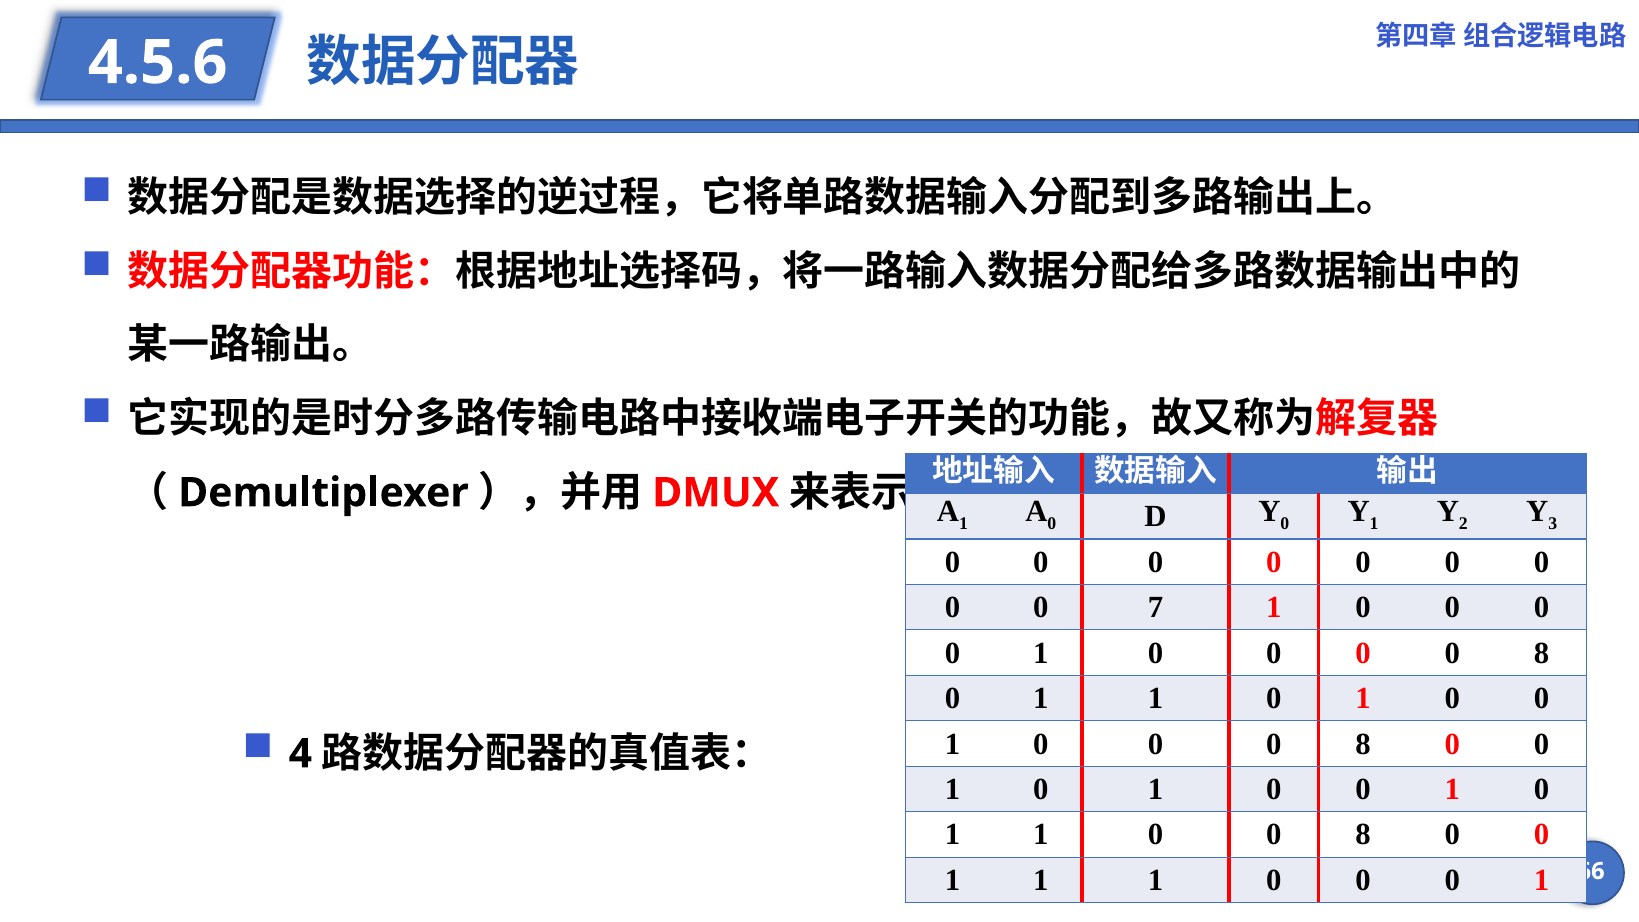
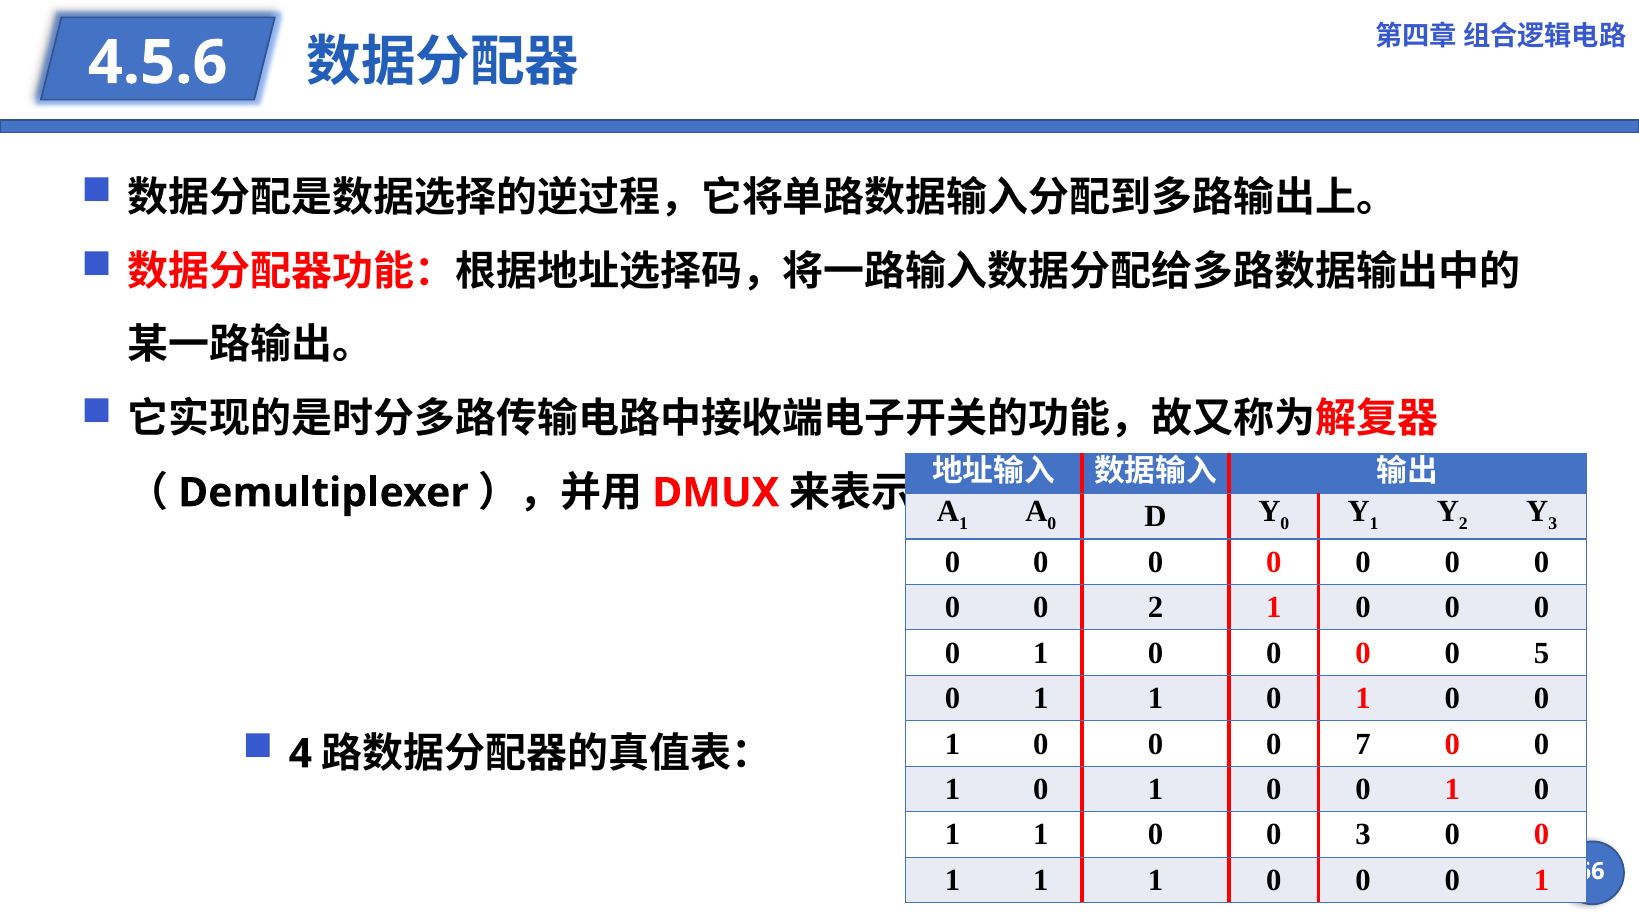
0 7: 7 -> 2
8 at (1542, 653): 8 -> 5
8 at (1363, 744): 8 -> 7
1 0 0 8: 8 -> 3
